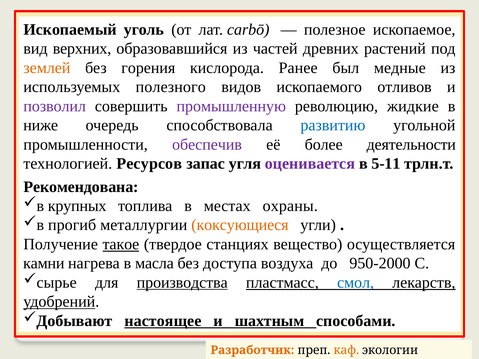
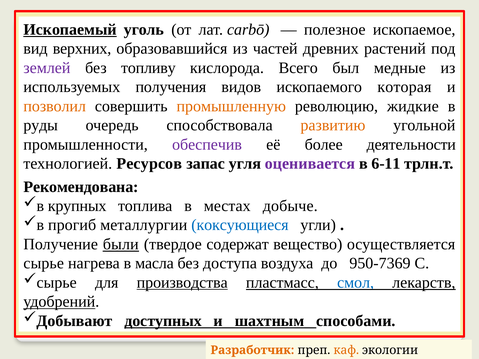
Ископаемый underline: none -> present
землей colour: orange -> purple
горения: горения -> топливу
Ранее: Ранее -> Всего
полезного: полезного -> получения
отливов: отливов -> которая
позволил colour: purple -> orange
промышленную colour: purple -> orange
ниже: ниже -> руды
развитию colour: blue -> orange
5-11: 5-11 -> 6-11
охраны: охраны -> добыче
коксующиеся colour: orange -> blue
такое: такое -> были
станциях: станциях -> содержат
камни: камни -> сырье
950-2000: 950-2000 -> 950-7369
настоящее: настоящее -> доступных
